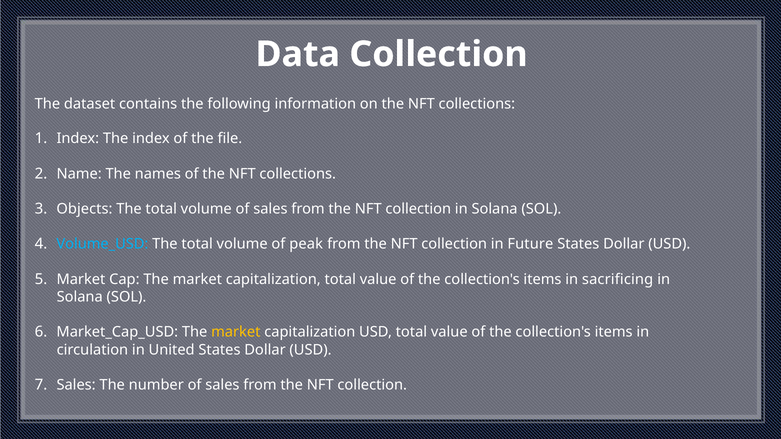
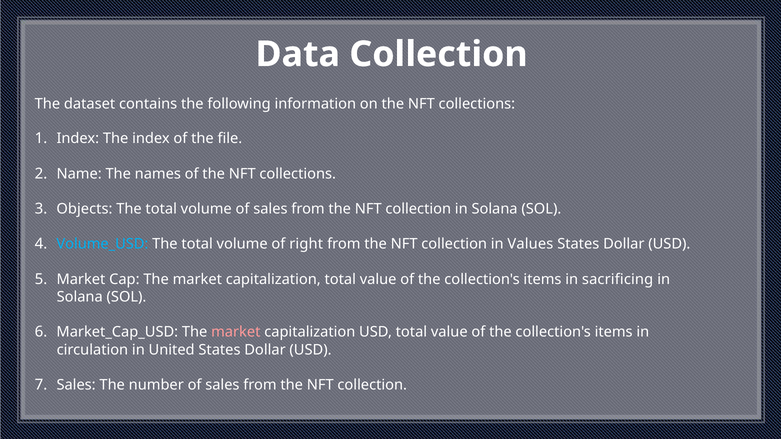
peak: peak -> right
Future: Future -> Values
market at (236, 332) colour: yellow -> pink
